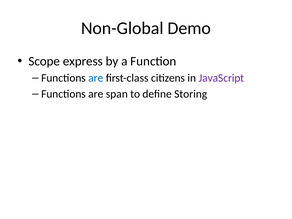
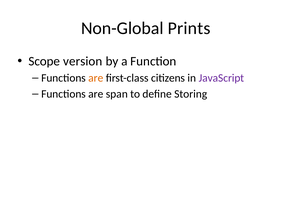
Demo: Demo -> Prints
express: express -> version
are at (96, 78) colour: blue -> orange
